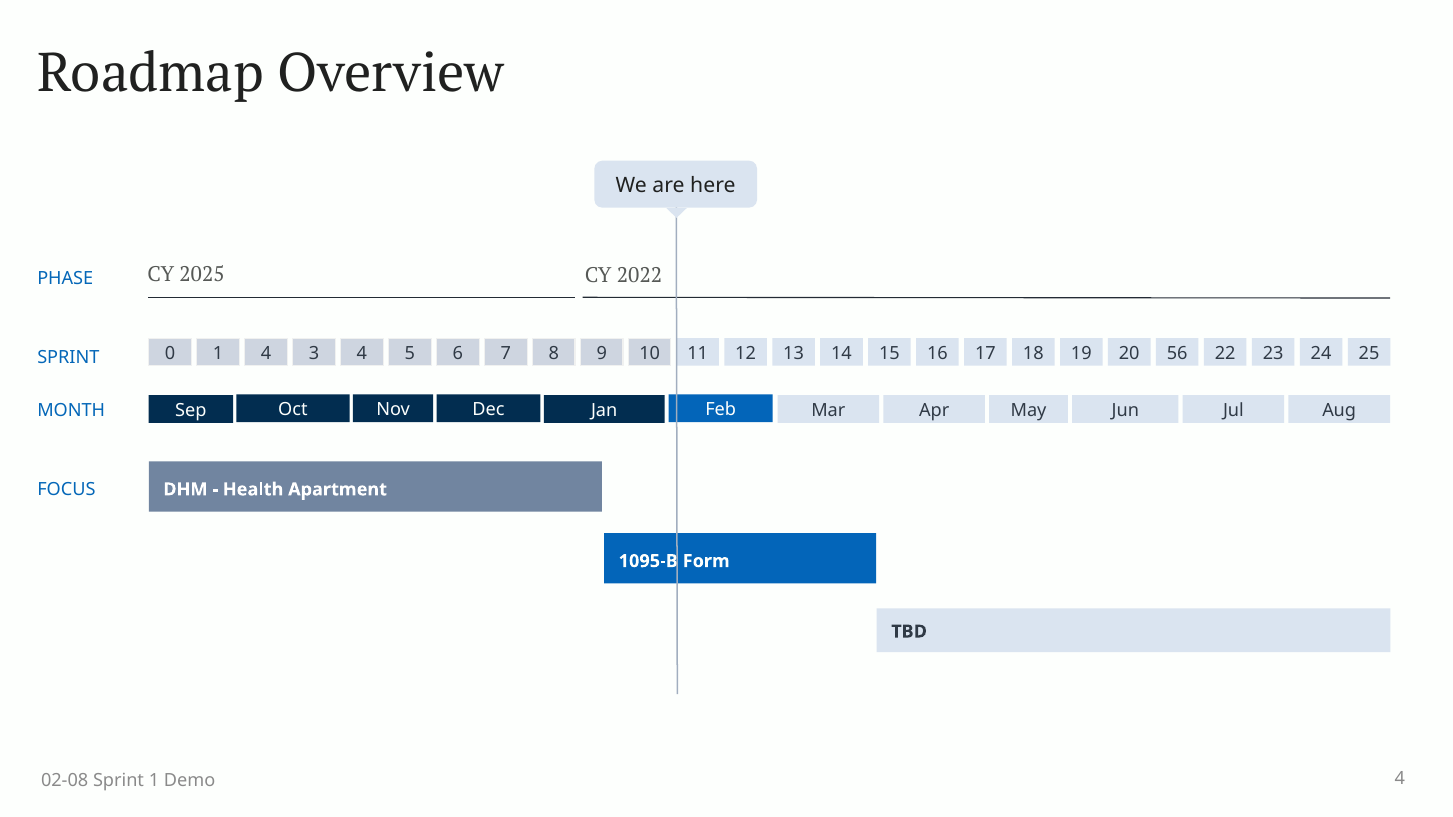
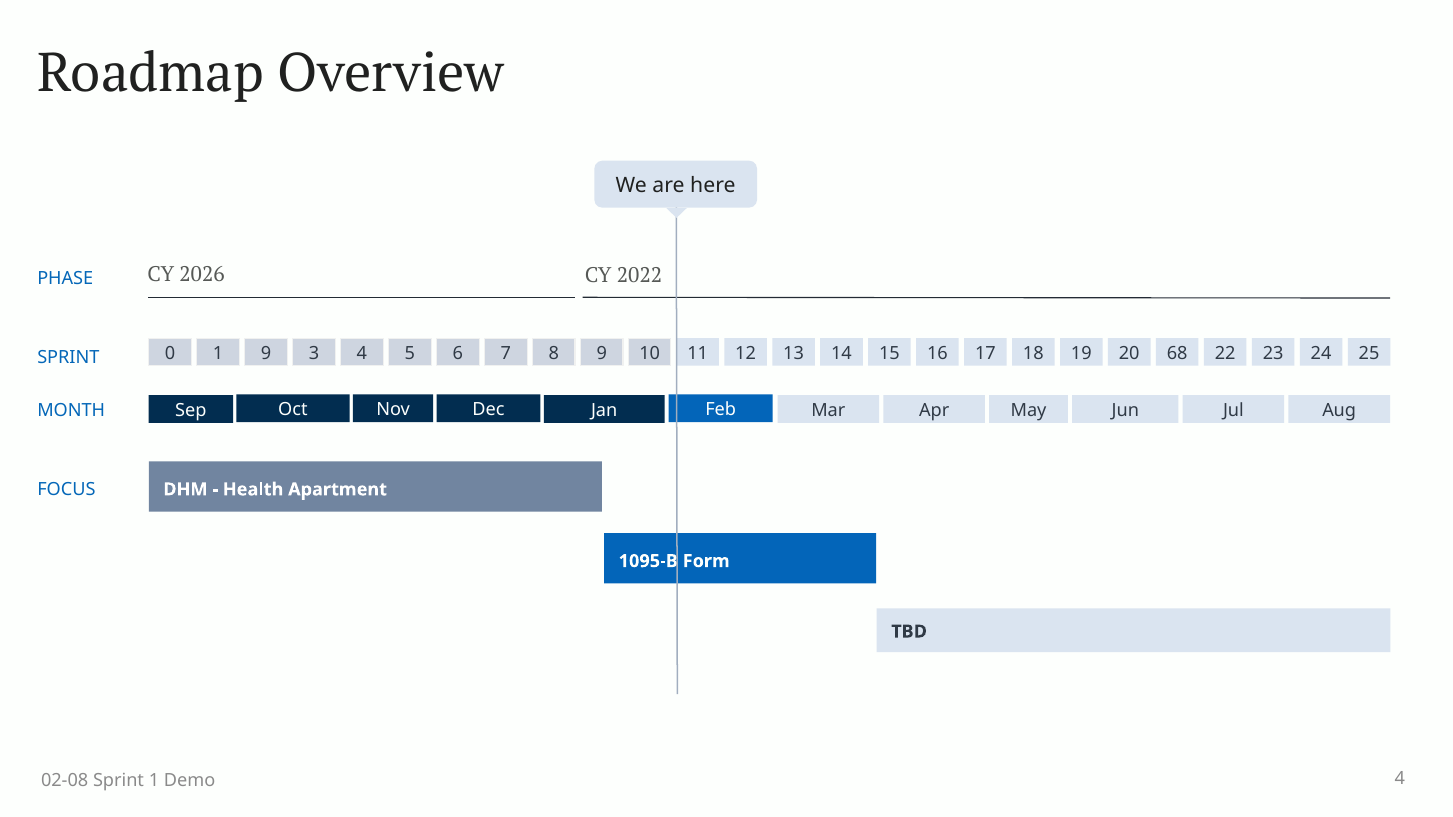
2025: 2025 -> 2026
1 4: 4 -> 9
56: 56 -> 68
